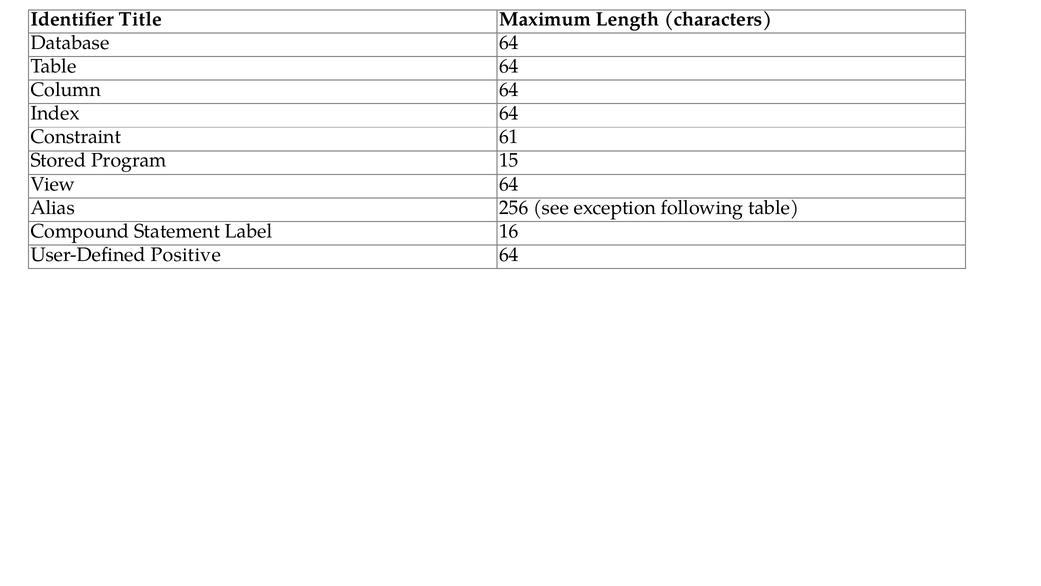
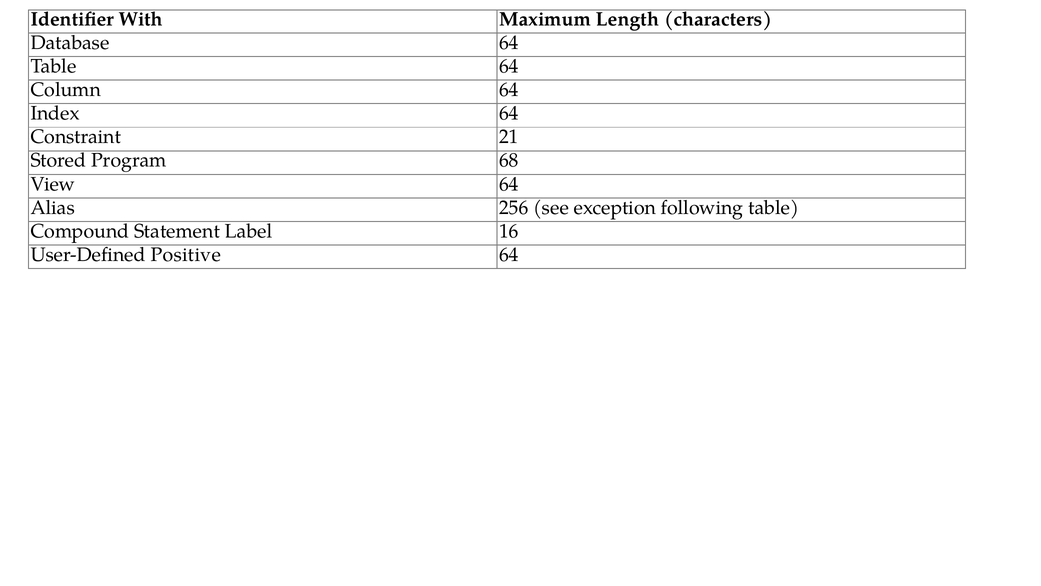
Title: Title -> With
61: 61 -> 21
15: 15 -> 68
